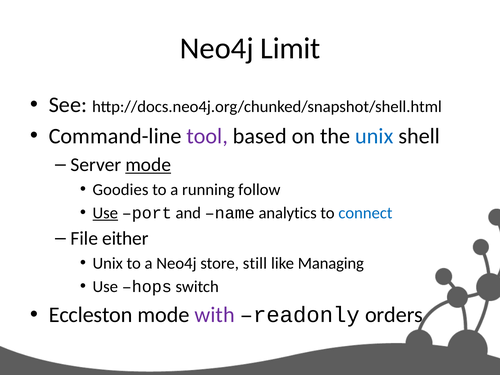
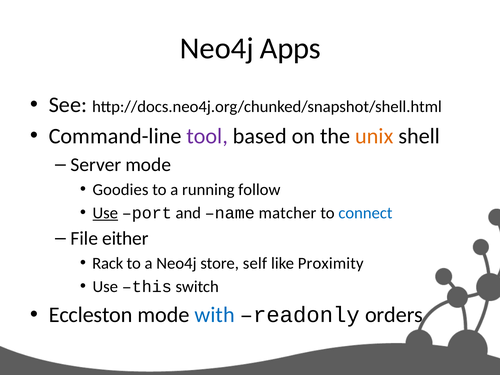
Limit: Limit -> Apps
unix at (374, 136) colour: blue -> orange
mode at (148, 165) underline: present -> none
analytics: analytics -> matcher
Unix at (108, 263): Unix -> Rack
still: still -> self
Managing: Managing -> Proximity
hops: hops -> this
with colour: purple -> blue
